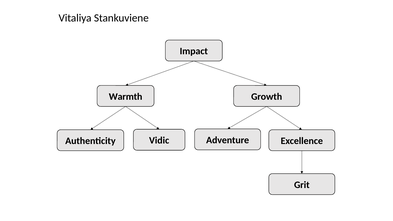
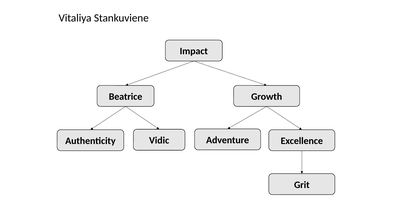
Warmth: Warmth -> Beatrice
